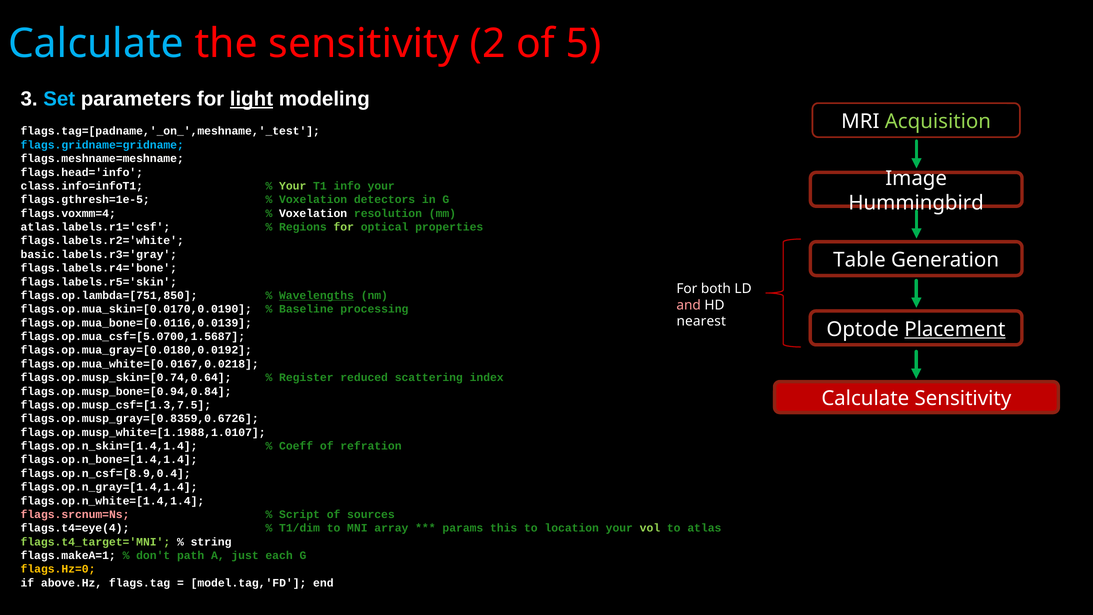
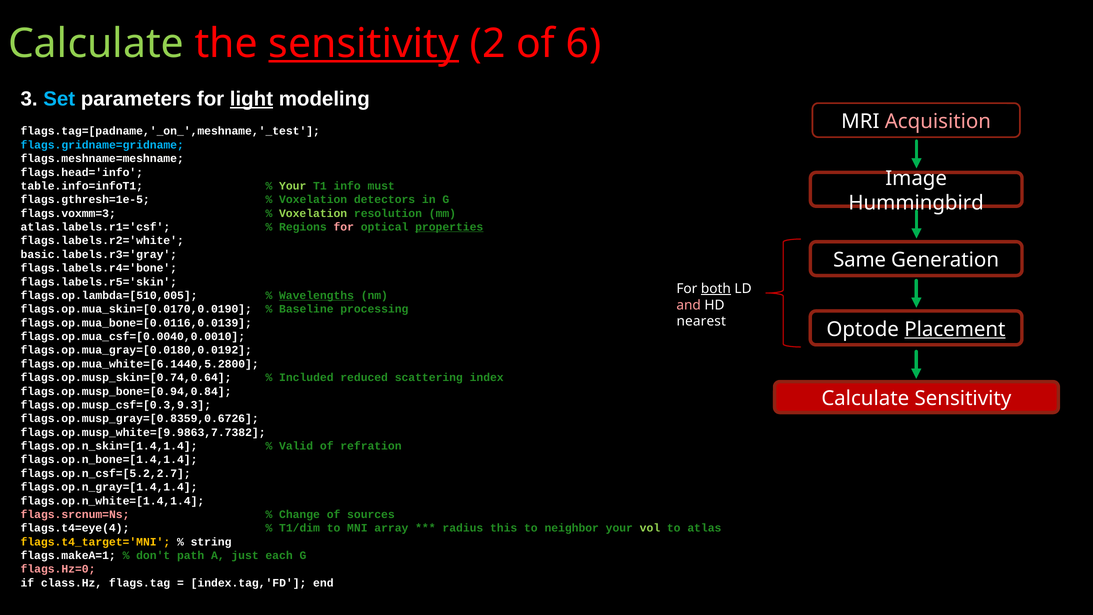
Calculate at (96, 43) colour: light blue -> light green
sensitivity at (364, 43) underline: none -> present
5: 5 -> 6
Acquisition colour: light green -> pink
class.info=infoT1: class.info=infoT1 -> table.info=infoT1
info your: your -> must
flags.voxmm=4: flags.voxmm=4 -> flags.voxmm=3
Voxelation at (313, 213) colour: white -> light green
for at (344, 227) colour: light green -> pink
properties underline: none -> present
Table: Table -> Same
both underline: none -> present
flags.op.lambda=[751,850: flags.op.lambda=[751,850 -> flags.op.lambda=[510,005
flags.op.mua_csf=[5.0700,1.5687: flags.op.mua_csf=[5.0700,1.5687 -> flags.op.mua_csf=[0.0040,0.0010
flags.op.mua_white=[0.0167,0.0218: flags.op.mua_white=[0.0167,0.0218 -> flags.op.mua_white=[6.1440,5.2800
Register: Register -> Included
flags.op.musp_csf=[1.3,7.5: flags.op.musp_csf=[1.3,7.5 -> flags.op.musp_csf=[0.3,9.3
flags.op.musp_white=[1.1988,1.0107: flags.op.musp_white=[1.1988,1.0107 -> flags.op.musp_white=[9.9863,7.7382
Coeff: Coeff -> Valid
flags.op.n_csf=[8.9,0.4: flags.op.n_csf=[8.9,0.4 -> flags.op.n_csf=[5.2,2.7
Script: Script -> Change
params: params -> radius
location: location -> neighbor
flags.t4_target='MNI colour: light green -> yellow
flags.Hz=0 colour: yellow -> pink
above.Hz: above.Hz -> class.Hz
model.tag,'FD: model.tag,'FD -> index.tag,'FD
